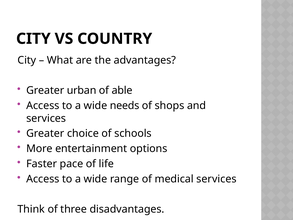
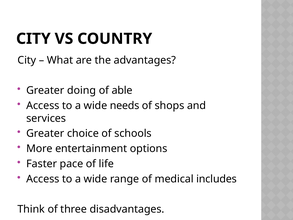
urban: urban -> doing
medical services: services -> includes
